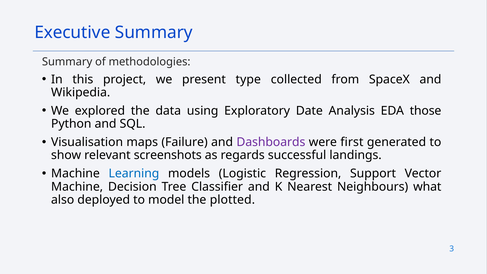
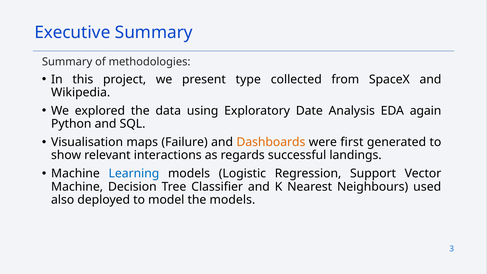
those: those -> again
Dashboards colour: purple -> orange
screenshots: screenshots -> interactions
what: what -> used
the plotted: plotted -> models
